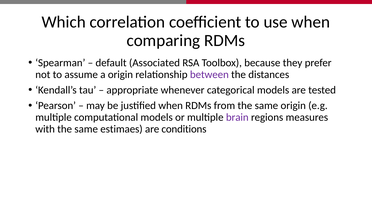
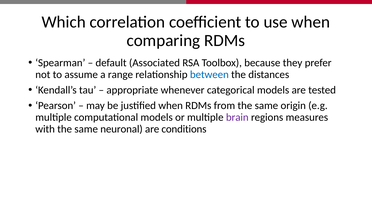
a origin: origin -> range
between colour: purple -> blue
estimaes: estimaes -> neuronal
